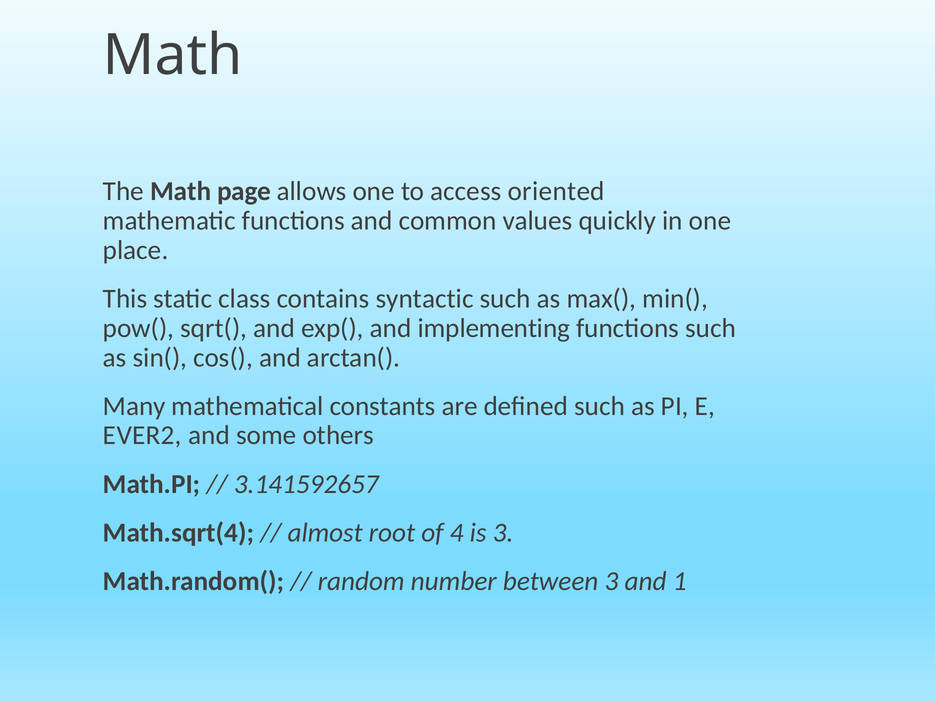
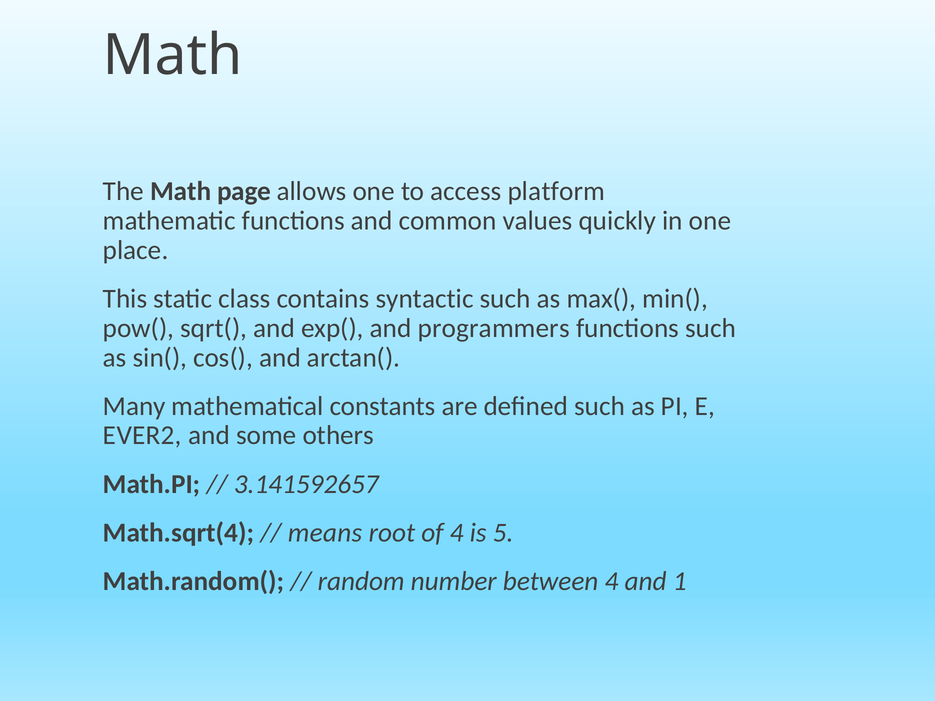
oriented: oriented -> platform
implementing: implementing -> programmers
almost: almost -> means
is 3: 3 -> 5
between 3: 3 -> 4
